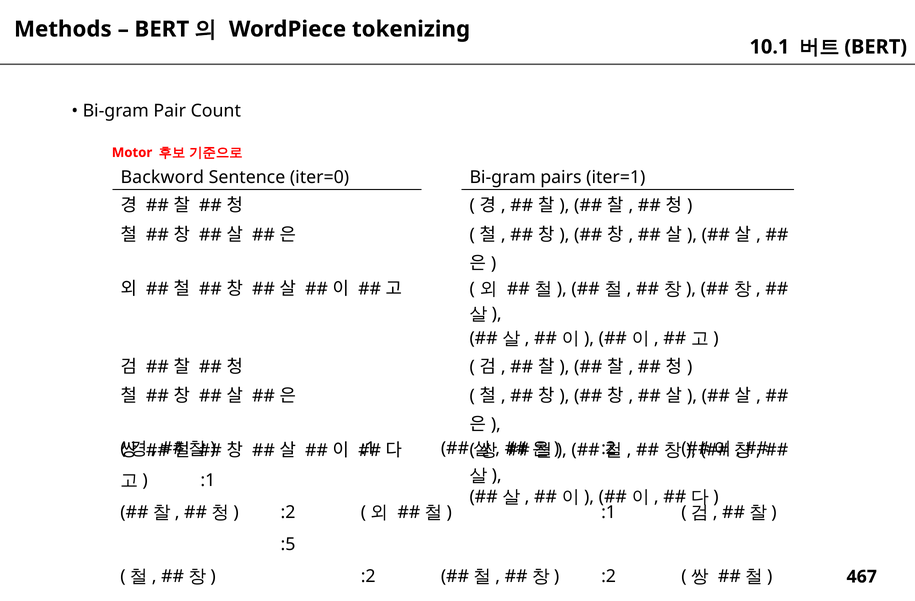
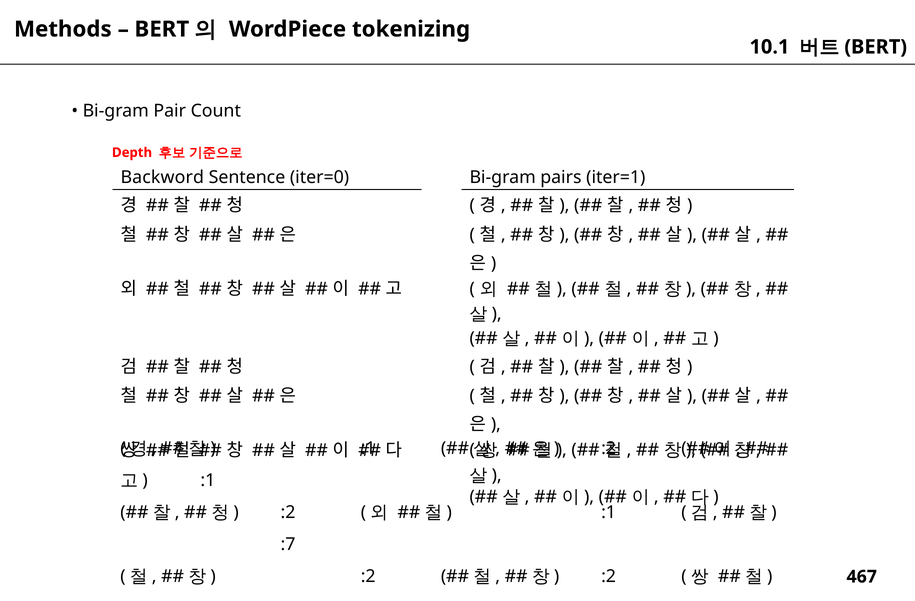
Motor: Motor -> Depth
:5: :5 -> :7
